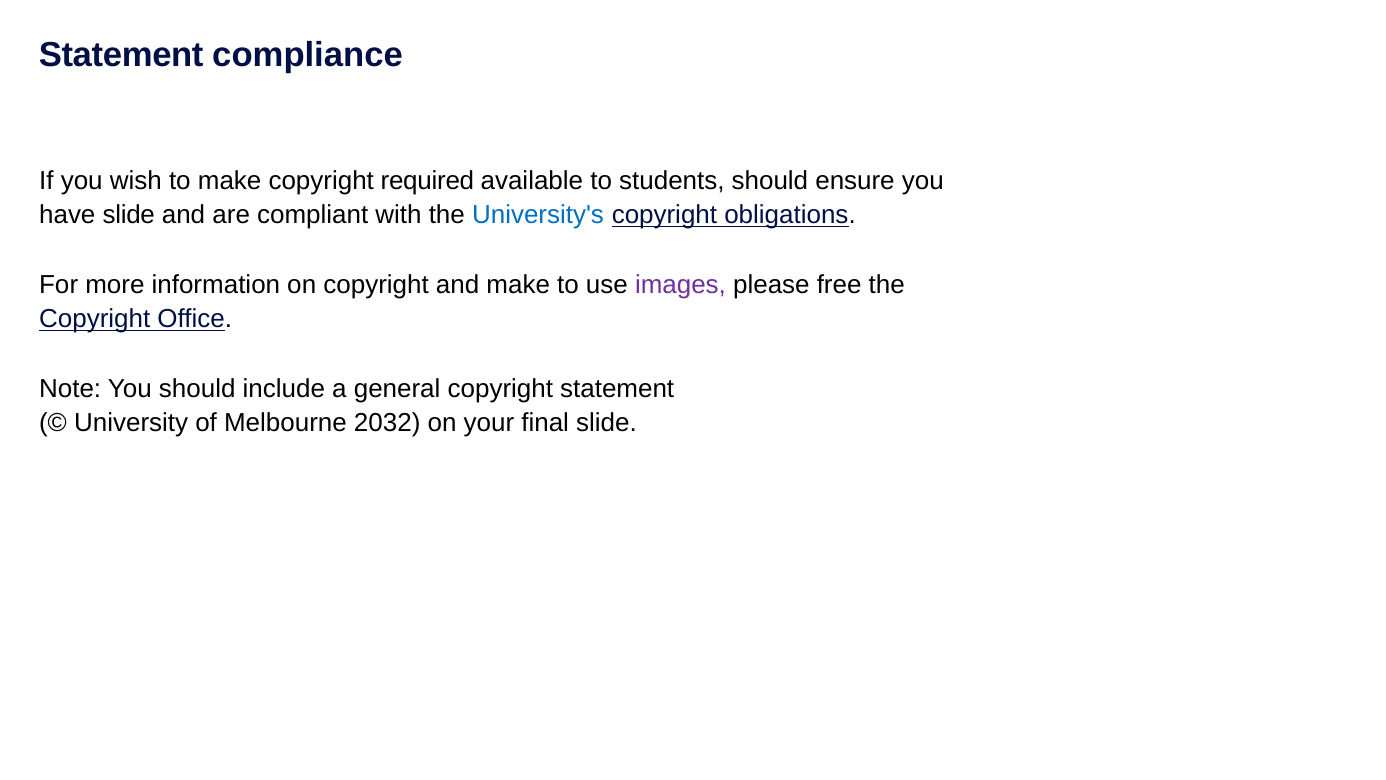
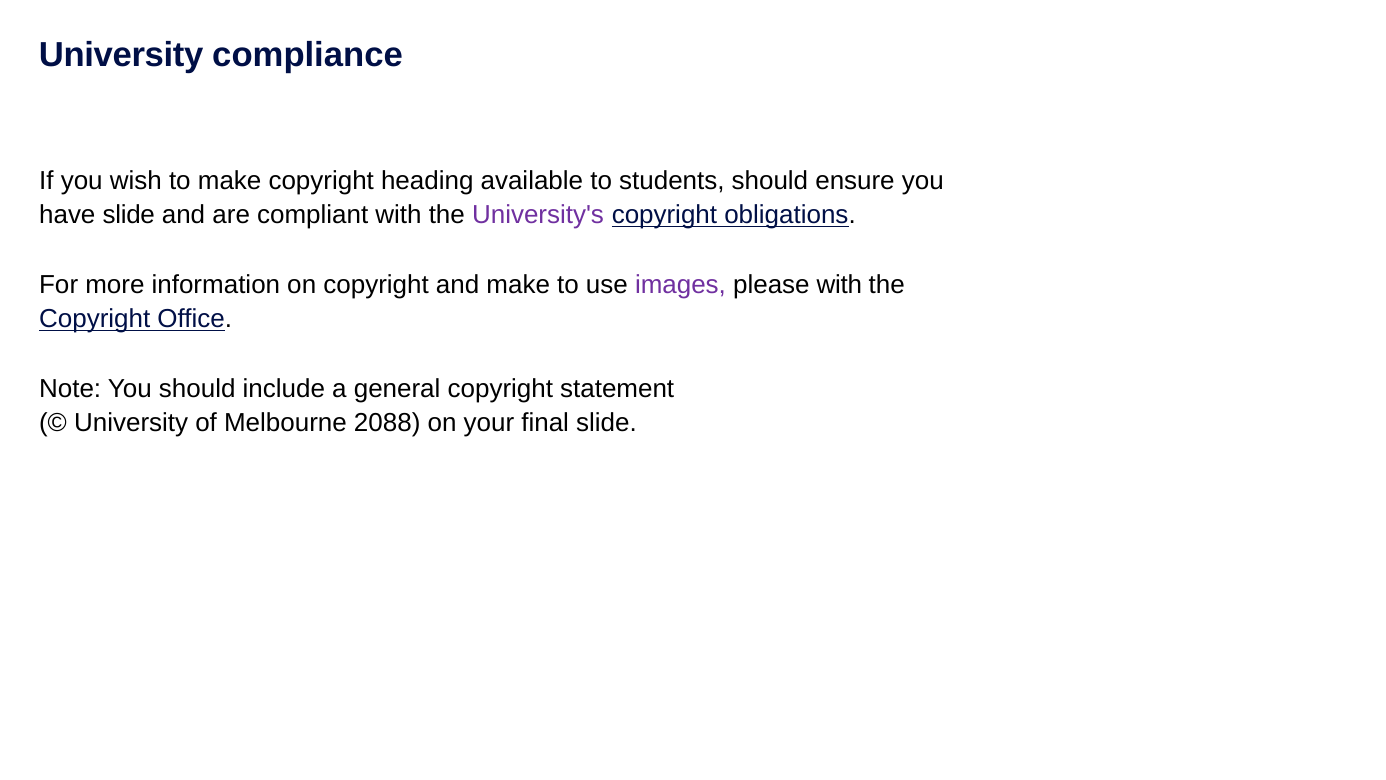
Statement at (121, 55): Statement -> University
required: required -> heading
University's colour: blue -> purple
please free: free -> with
2032: 2032 -> 2088
